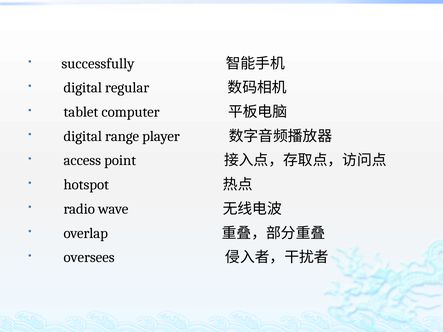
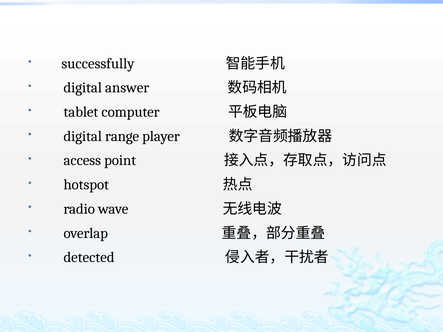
regular: regular -> answer
oversees: oversees -> detected
